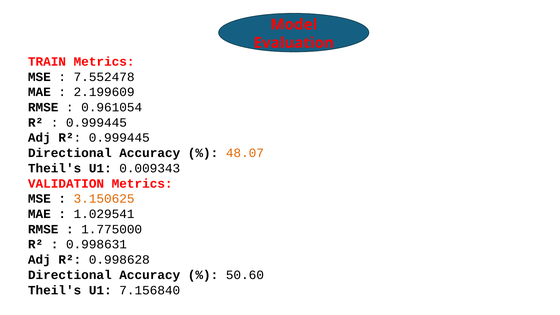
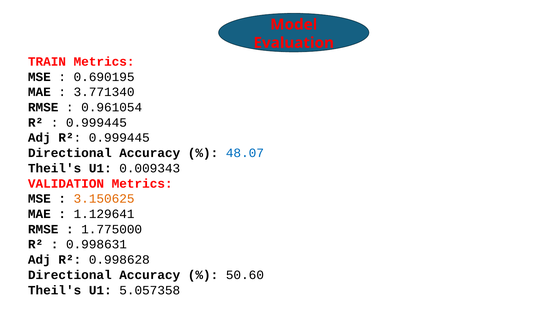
7.552478: 7.552478 -> 0.690195
2.199609: 2.199609 -> 3.771340
48.07 colour: orange -> blue
1.029541: 1.029541 -> 1.129641
7.156840: 7.156840 -> 5.057358
